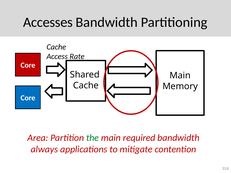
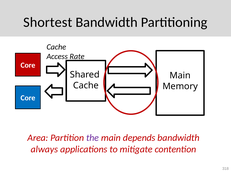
Accesses: Accesses -> Shortest
the colour: green -> purple
required: required -> depends
